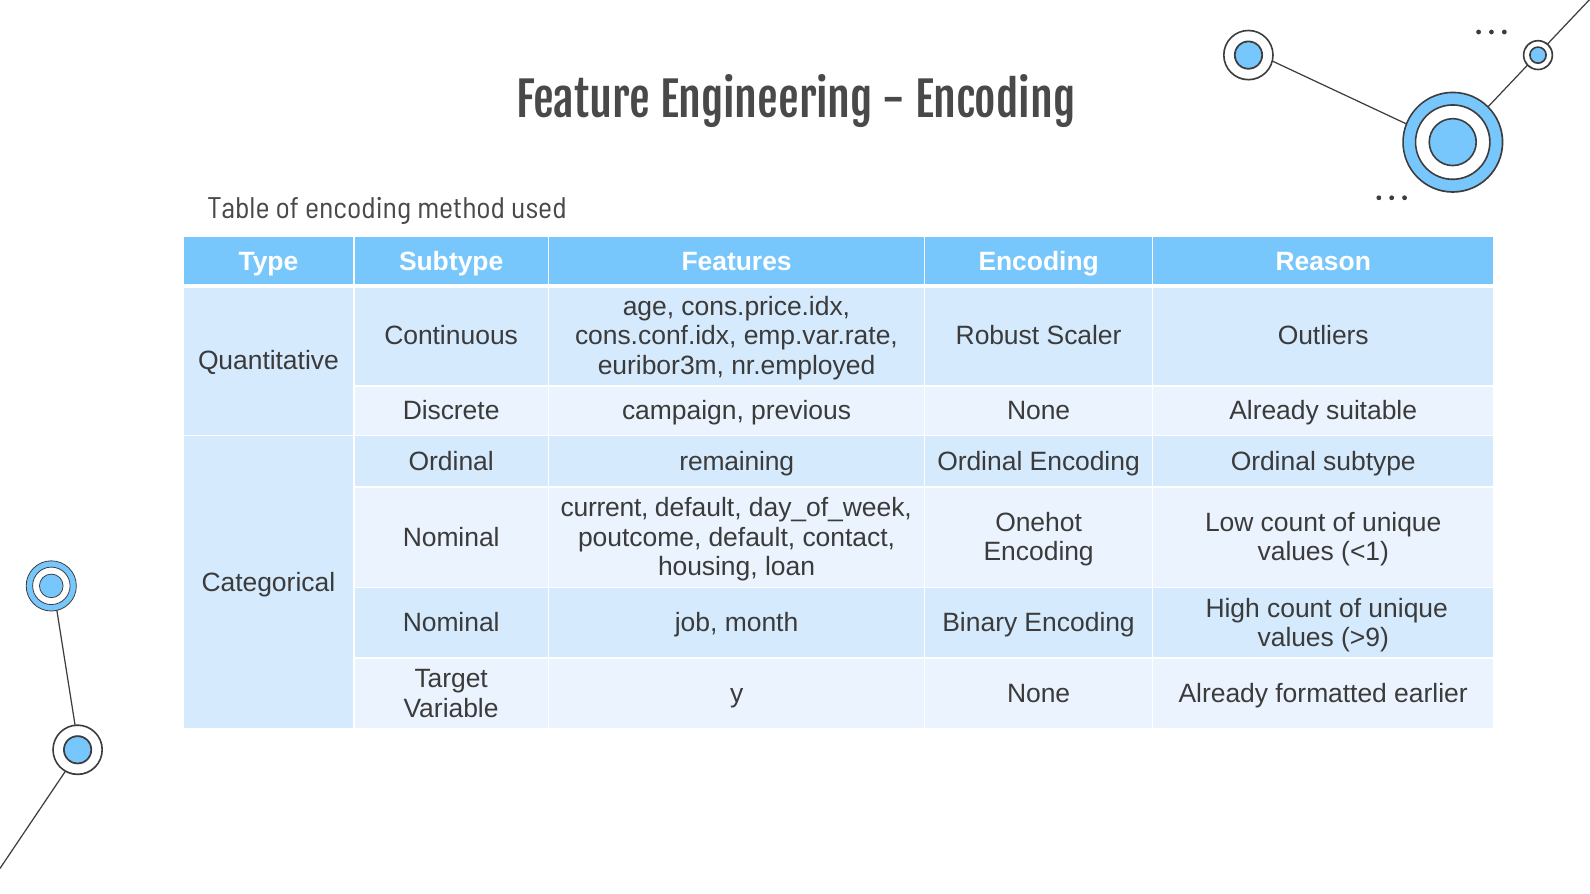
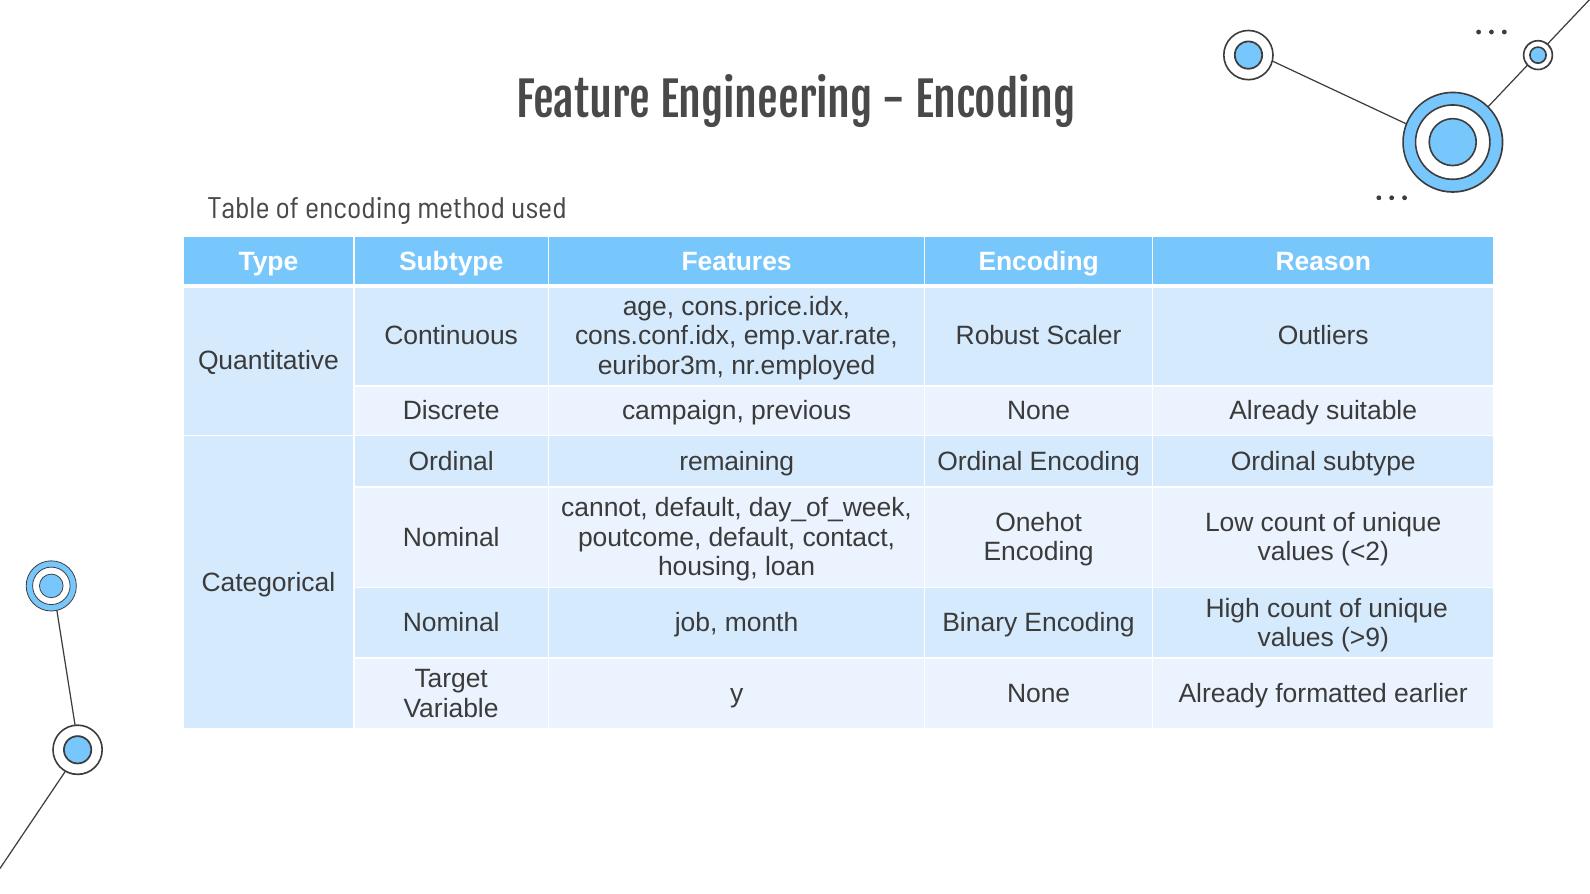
current: current -> cannot
<1: <1 -> <2
